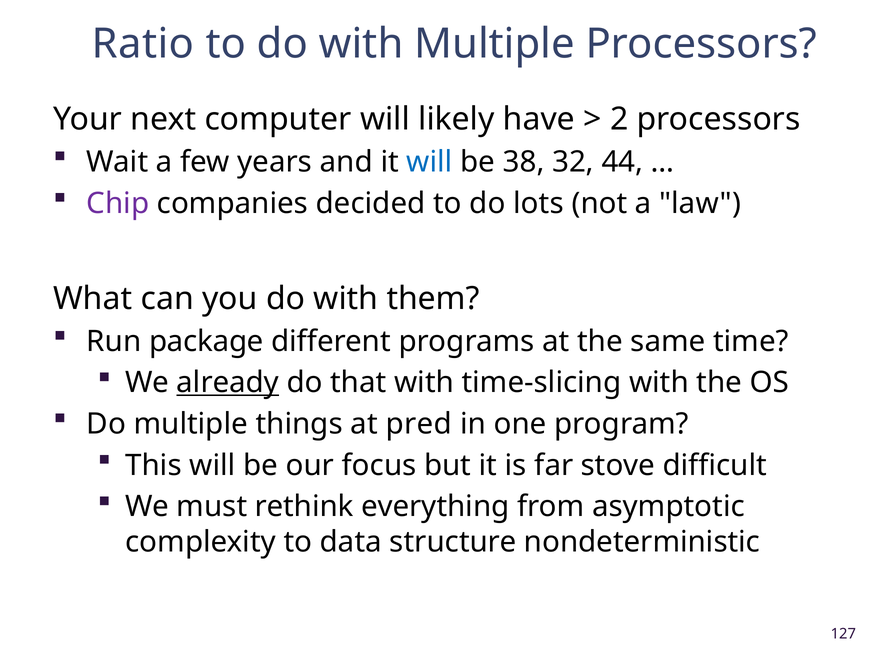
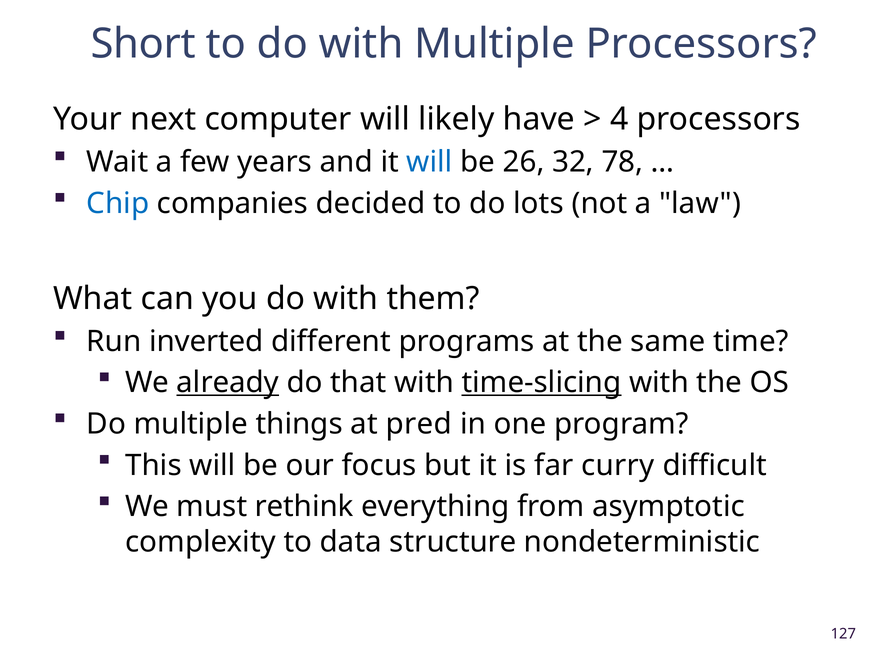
Ratio: Ratio -> Short
2: 2 -> 4
38: 38 -> 26
44: 44 -> 78
Chip colour: purple -> blue
package: package -> inverted
time-slicing underline: none -> present
stove: stove -> curry
